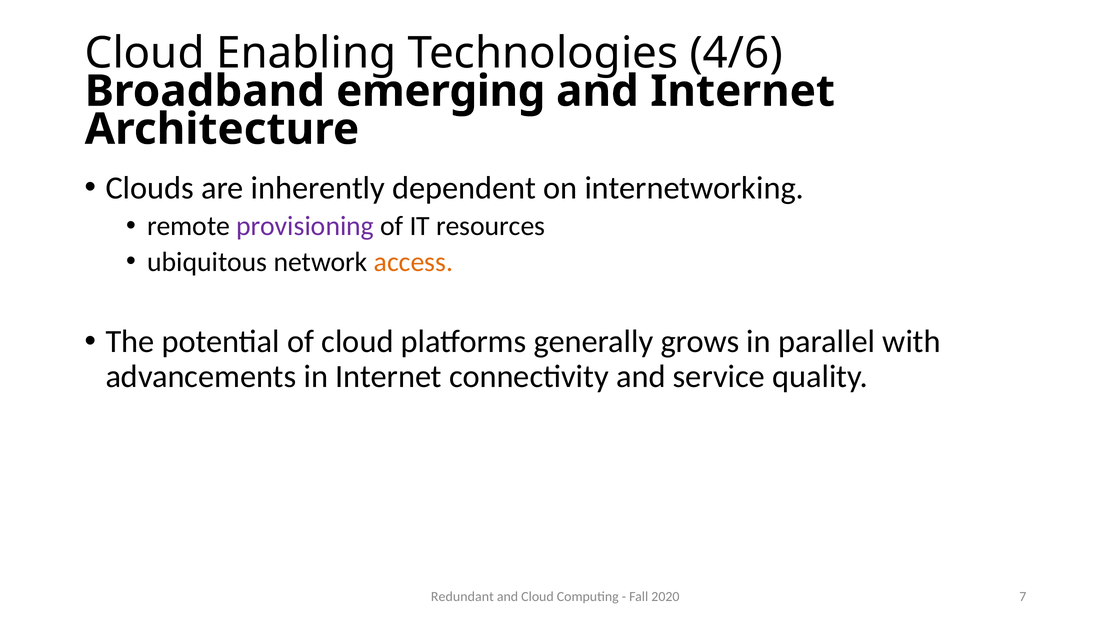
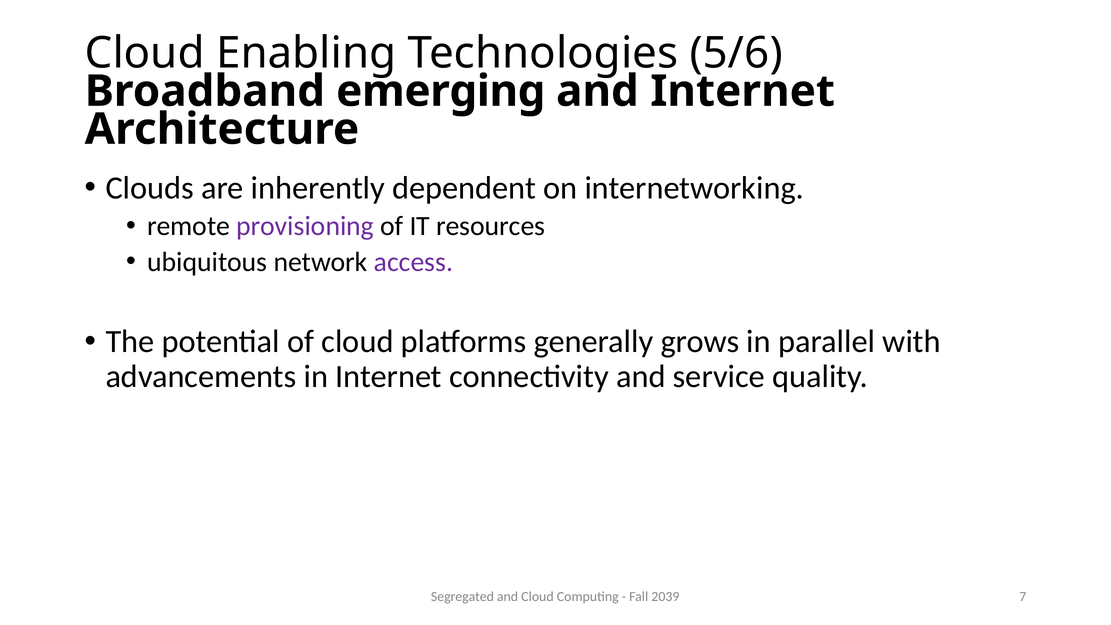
4/6: 4/6 -> 5/6
access colour: orange -> purple
Redundant: Redundant -> Segregated
2020: 2020 -> 2039
